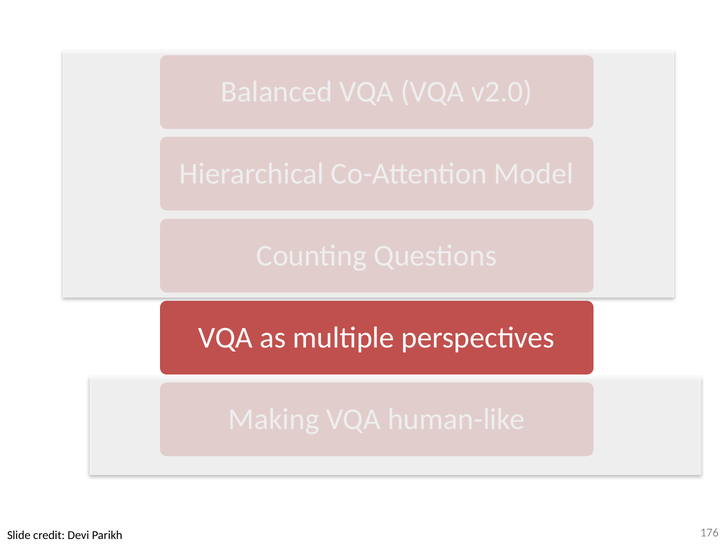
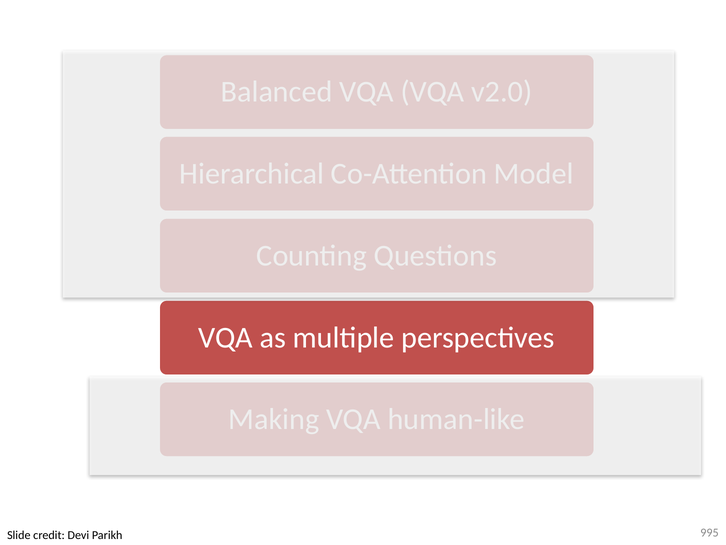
176: 176 -> 995
